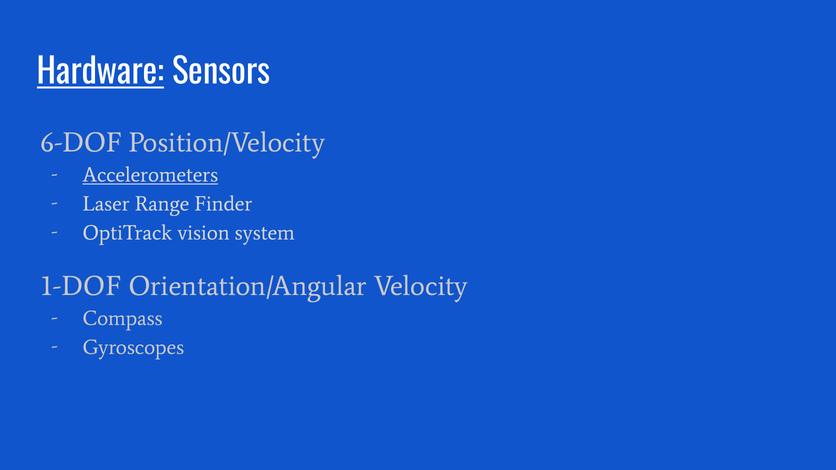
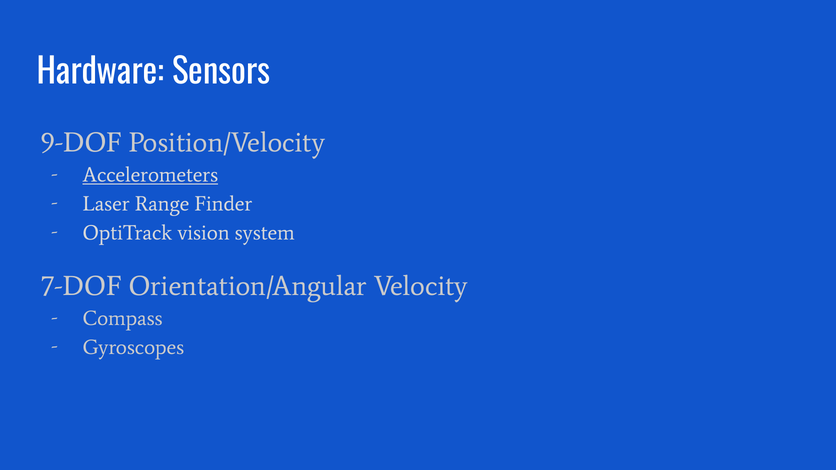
Hardware underline: present -> none
6-DOF: 6-DOF -> 9-DOF
1-DOF: 1-DOF -> 7-DOF
